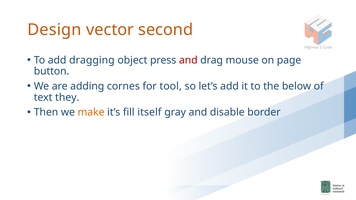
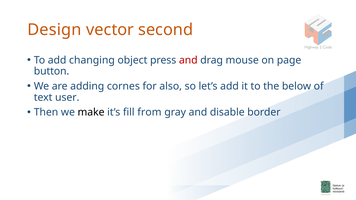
dragging: dragging -> changing
tool: tool -> also
they: they -> user
make colour: orange -> black
itself: itself -> from
